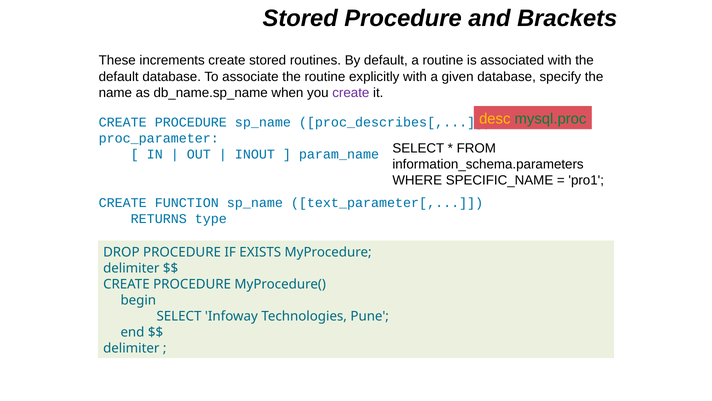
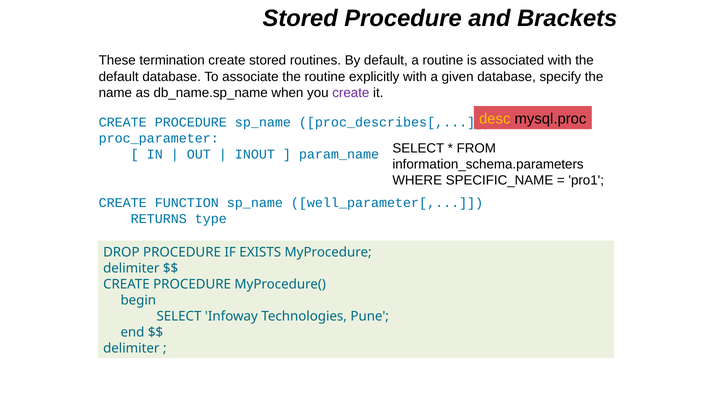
increments: increments -> termination
mysql.proc colour: green -> black
text_parameter[: text_parameter[ -> well_parameter[
